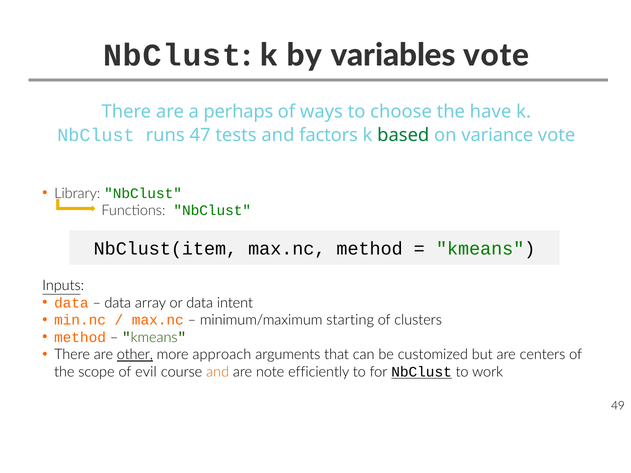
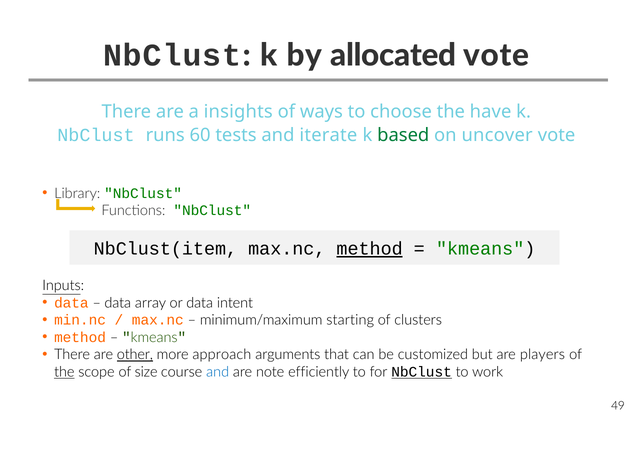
variables: variables -> allocated
perhaps: perhaps -> insights
47: 47 -> 60
factors: factors -> iterate
variance: variance -> uncover
method at (370, 249) underline: none -> present
centers: centers -> players
the at (64, 372) underline: none -> present
evil: evil -> size
and at (218, 372) colour: orange -> blue
